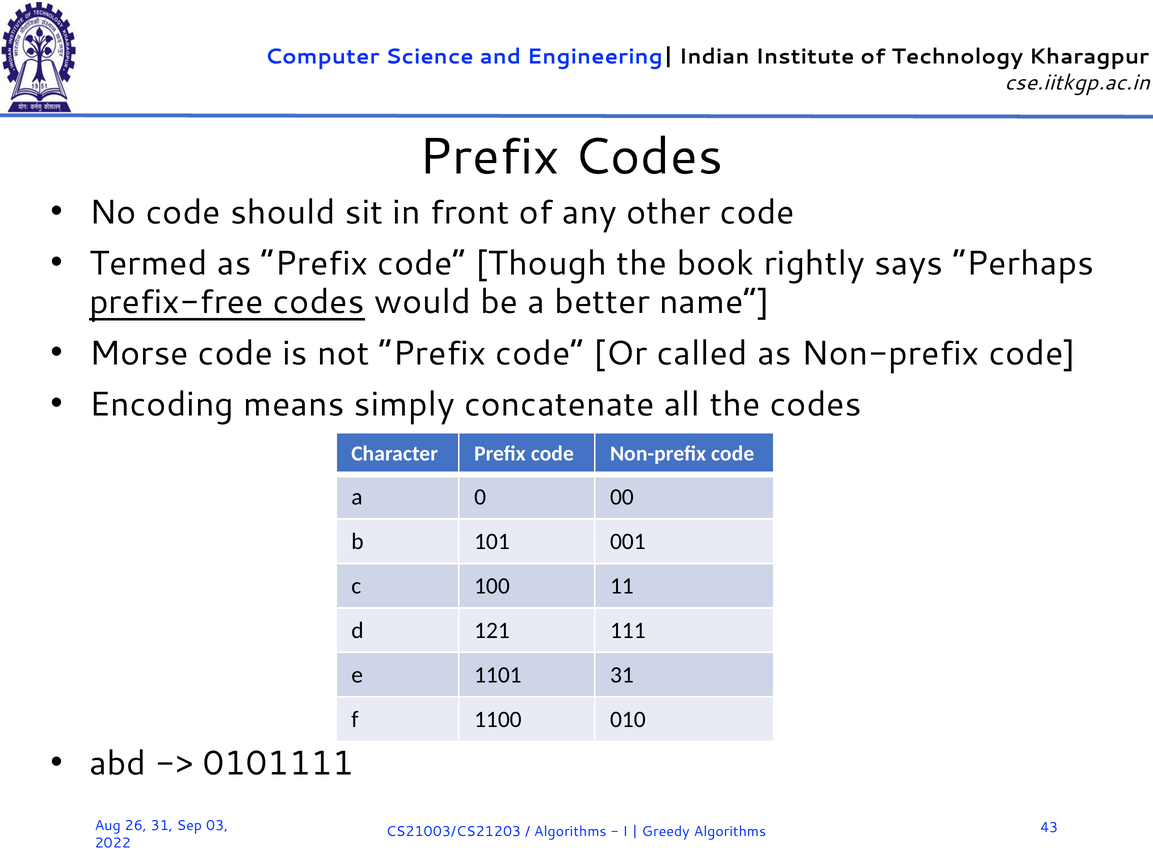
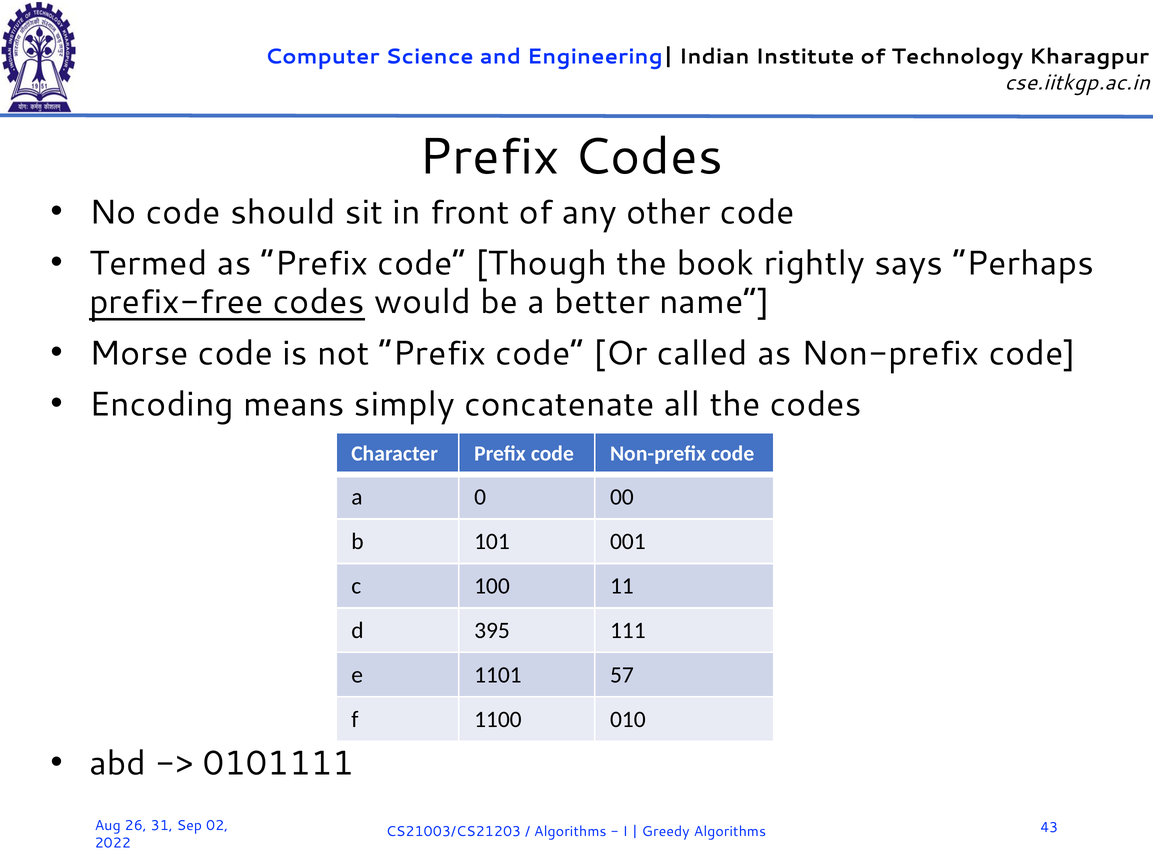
121: 121 -> 395
1101 31: 31 -> 57
03: 03 -> 02
